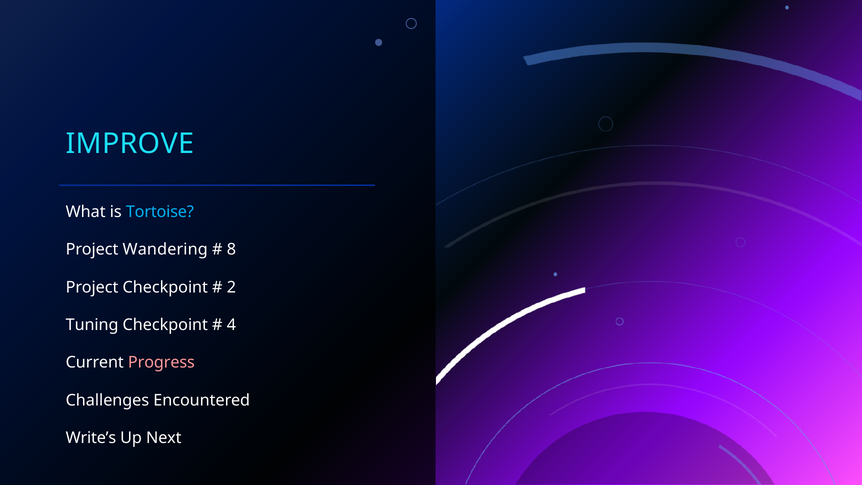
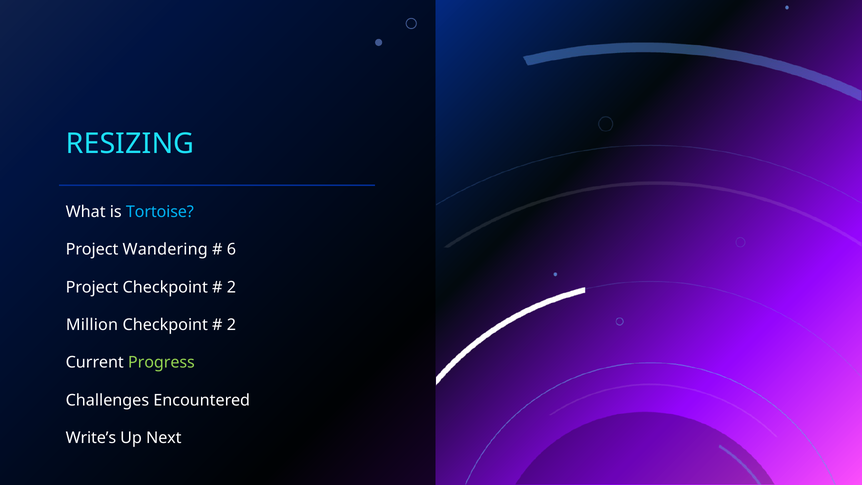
IMPROVE: IMPROVE -> RESIZING
8: 8 -> 6
Tuning: Tuning -> Million
4 at (231, 325): 4 -> 2
Progress colour: pink -> light green
